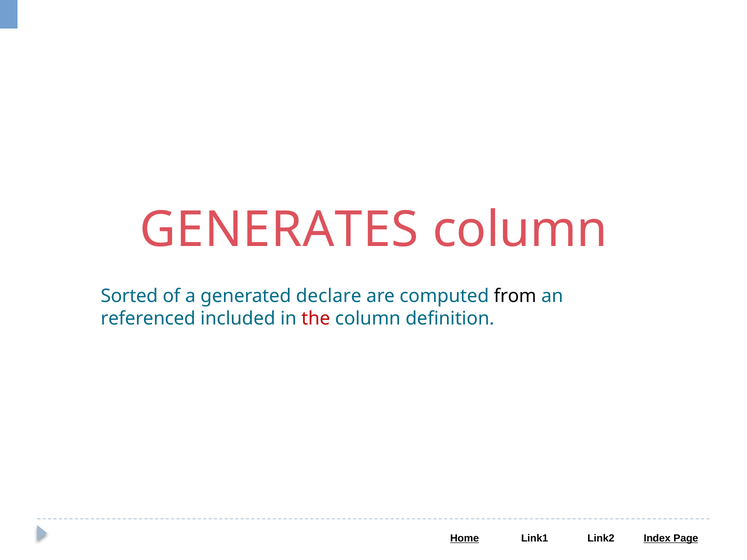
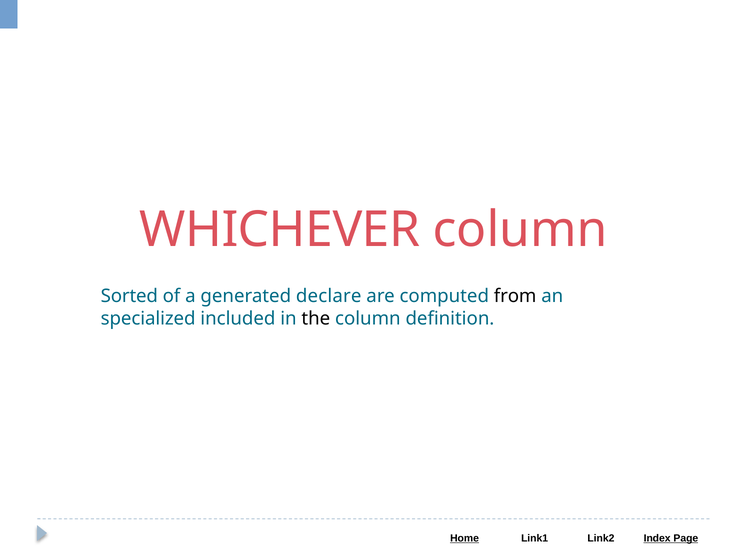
GENERATES: GENERATES -> WHICHEVER
referenced: referenced -> specialized
the colour: red -> black
